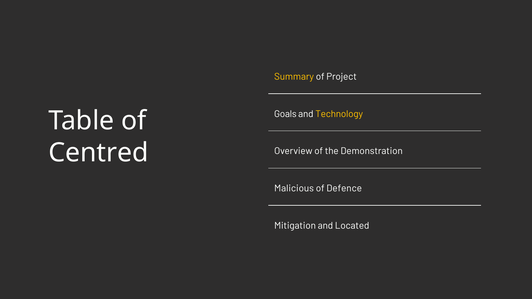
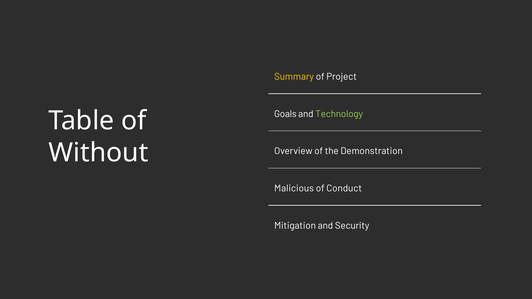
Technology colour: yellow -> light green
Centred: Centred -> Without
Defence: Defence -> Conduct
Located: Located -> Security
